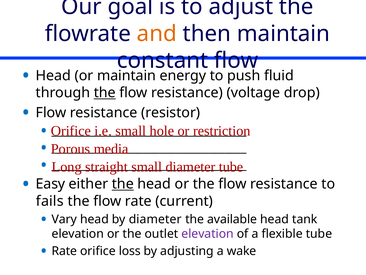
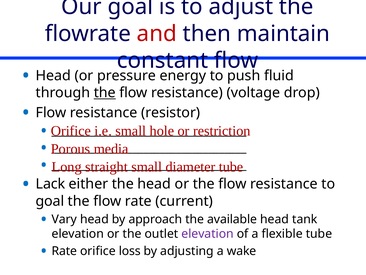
and colour: orange -> red
or maintain: maintain -> pressure
Easy: Easy -> Lack
the at (123, 184) underline: present -> none
fails at (50, 201): fails -> goal
by diameter: diameter -> approach
